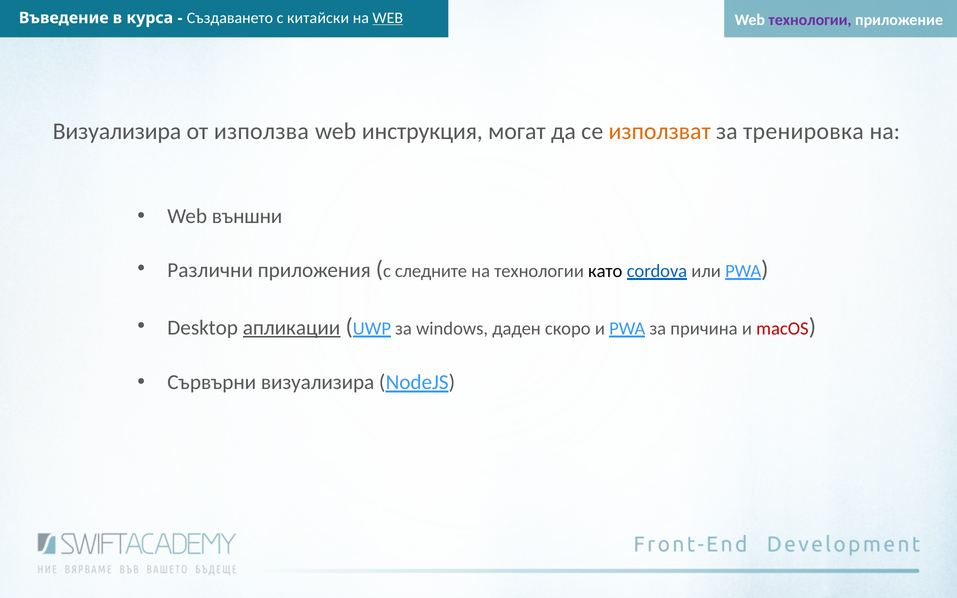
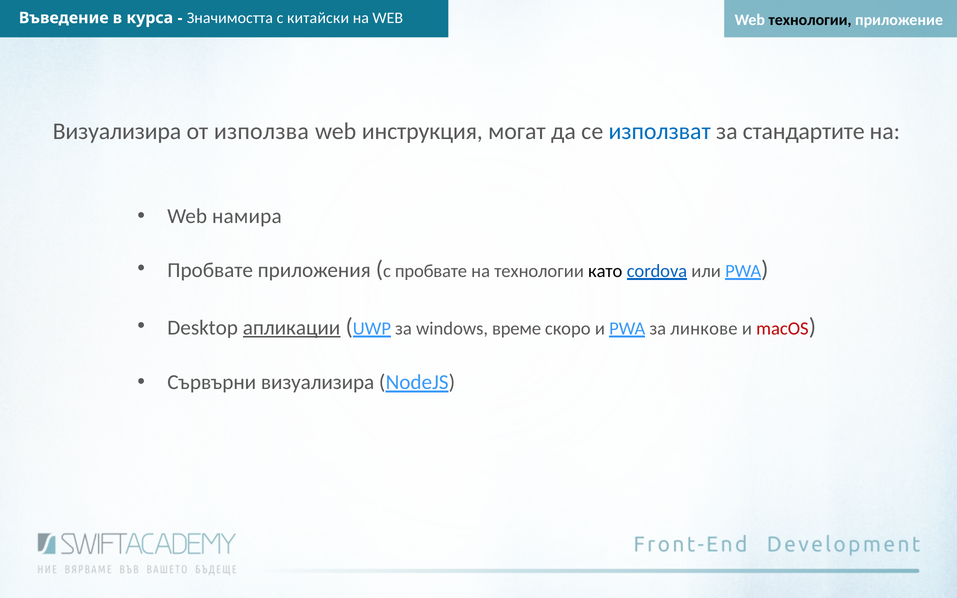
Създаването: Създаването -> Значимостта
WEB at (388, 18) underline: present -> none
технологии at (810, 20) colour: purple -> black
използват colour: orange -> blue
тренировка: тренировка -> стандартите
външни: външни -> намира
Различни at (210, 270): Различни -> Пробвате
с следните: следните -> пробвате
даден: даден -> време
причина: причина -> линкове
